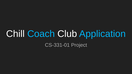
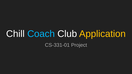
Application colour: light blue -> yellow
